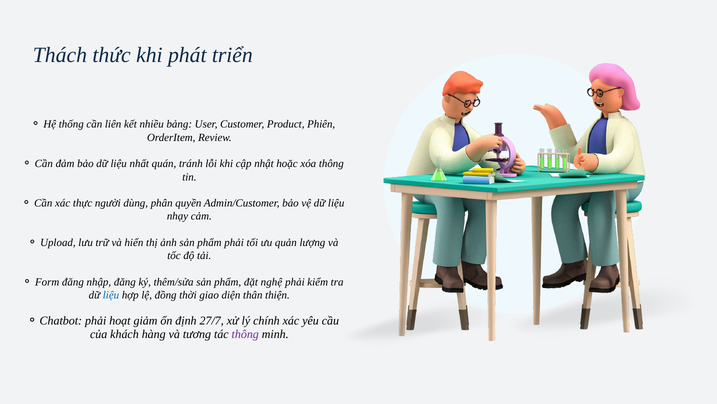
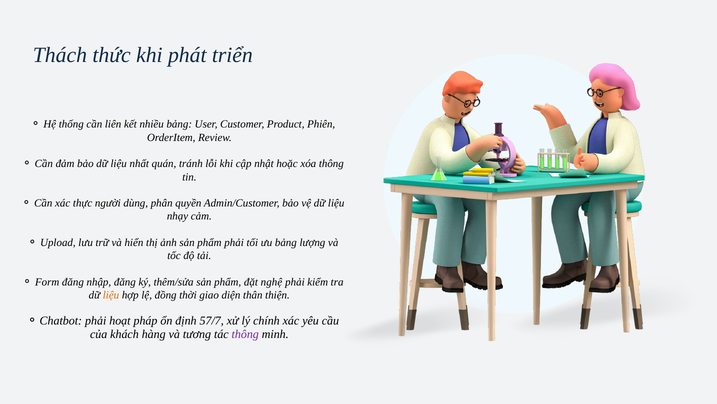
ưu quản: quản -> bảng
liệu at (111, 295) colour: blue -> orange
giảm: giảm -> pháp
27/7: 27/7 -> 57/7
